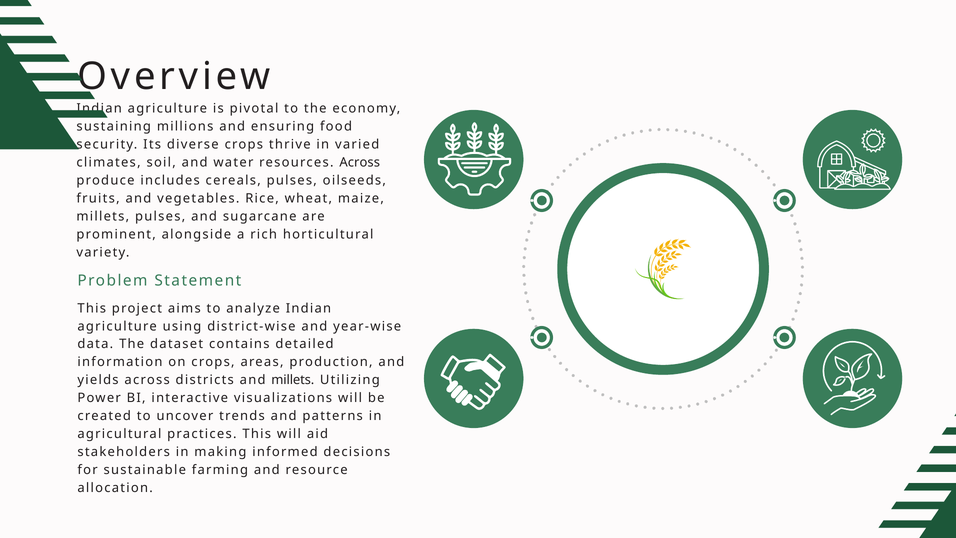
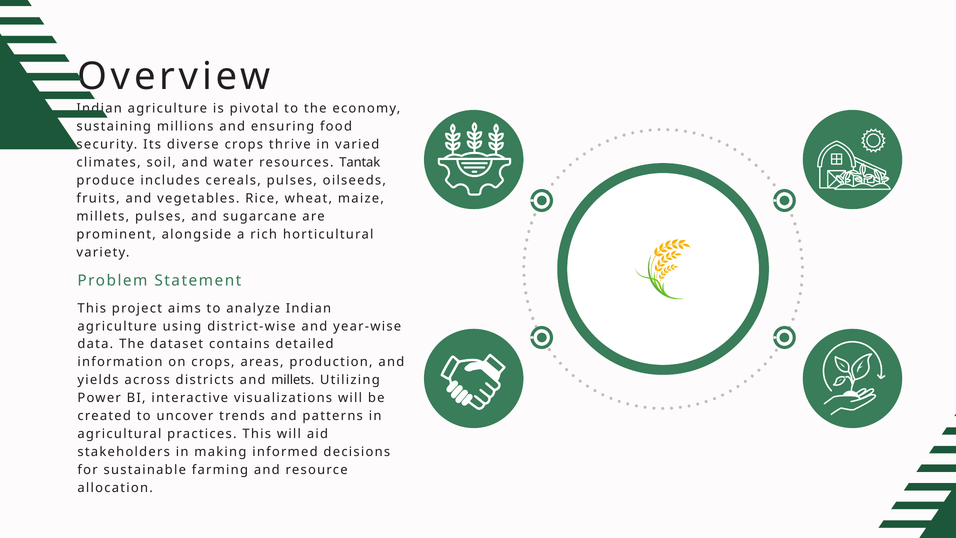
resources Across: Across -> Tantak
